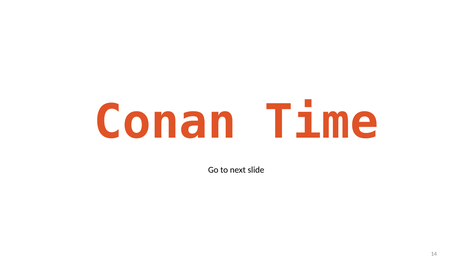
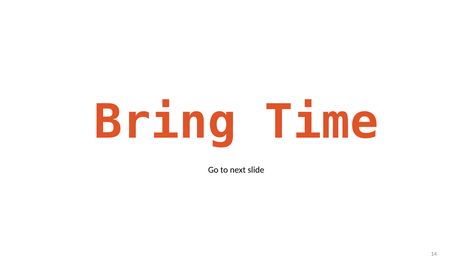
Conan: Conan -> Bring
